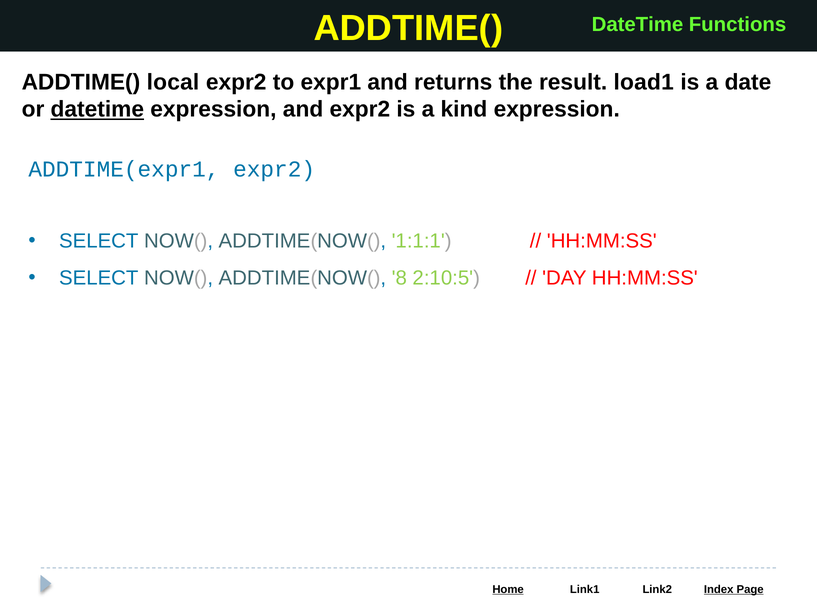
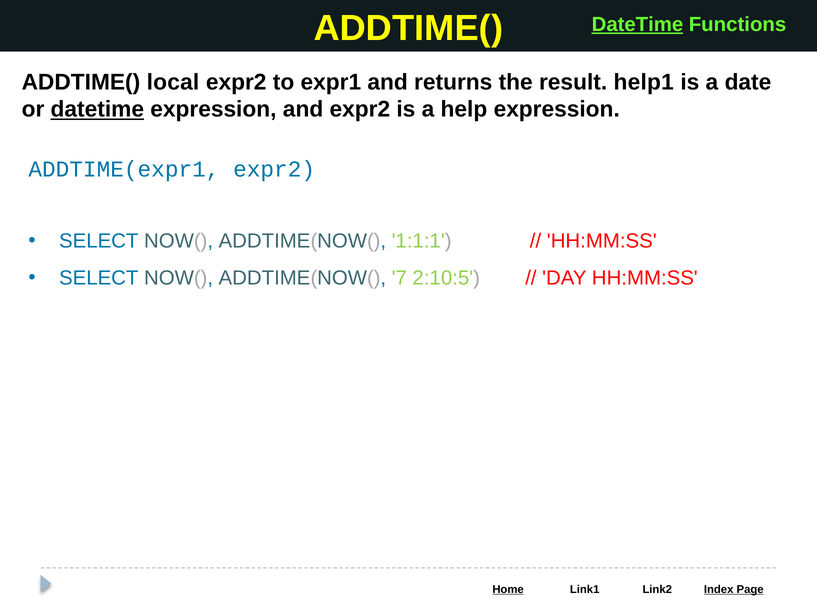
DateTime at (637, 24) underline: none -> present
load1: load1 -> help1
kind: kind -> help
8: 8 -> 7
